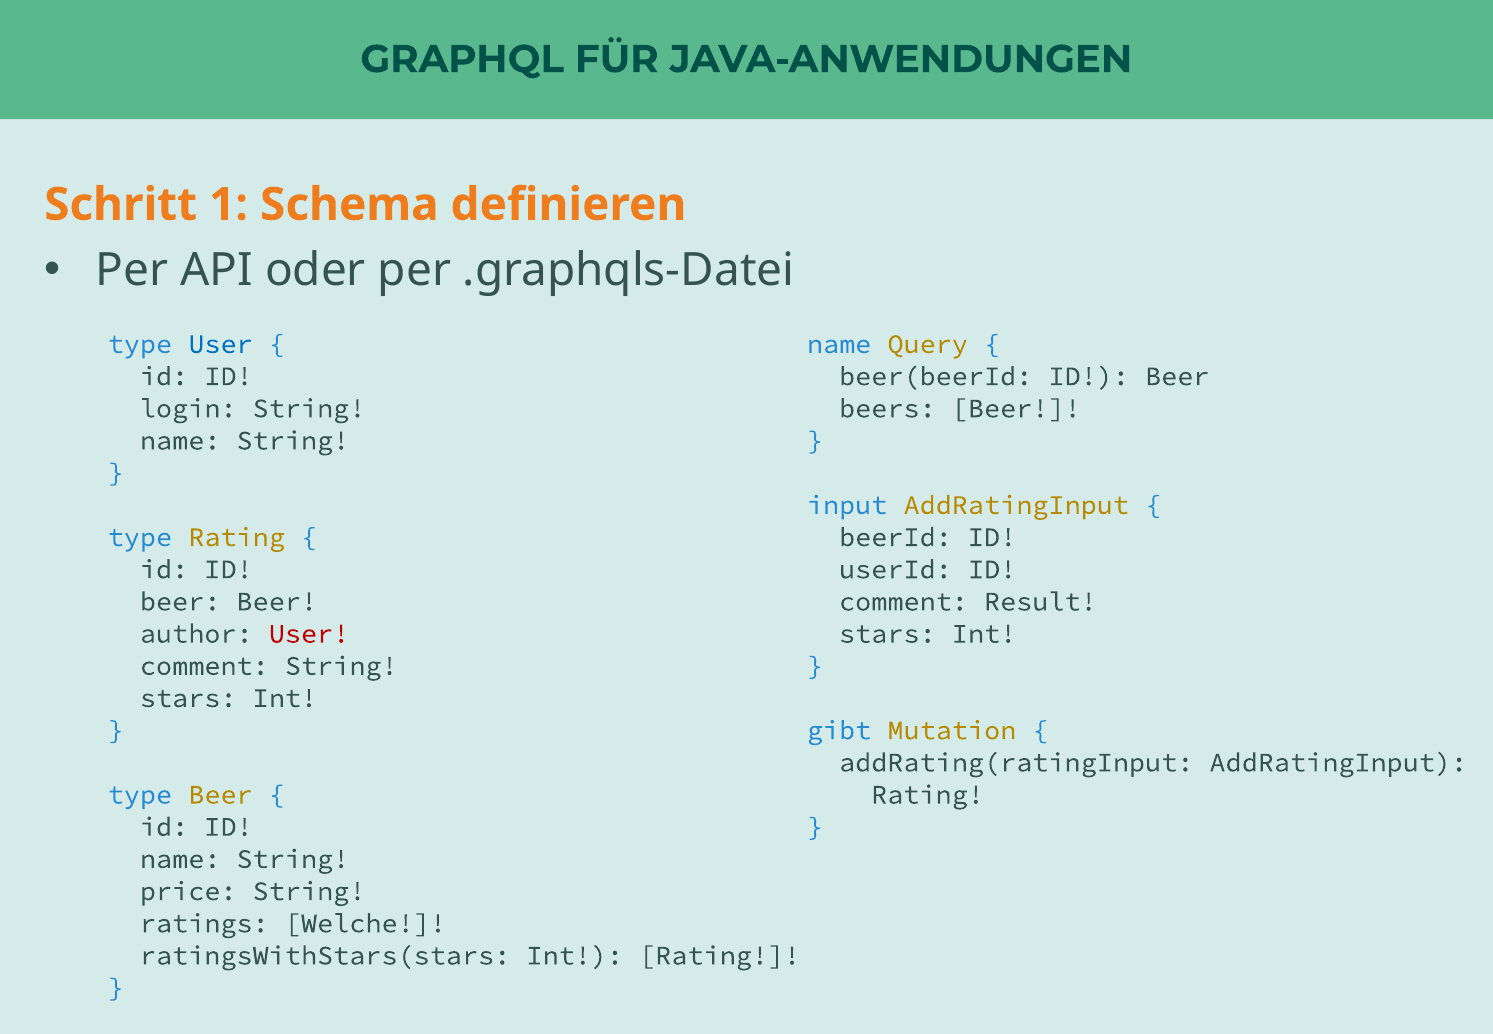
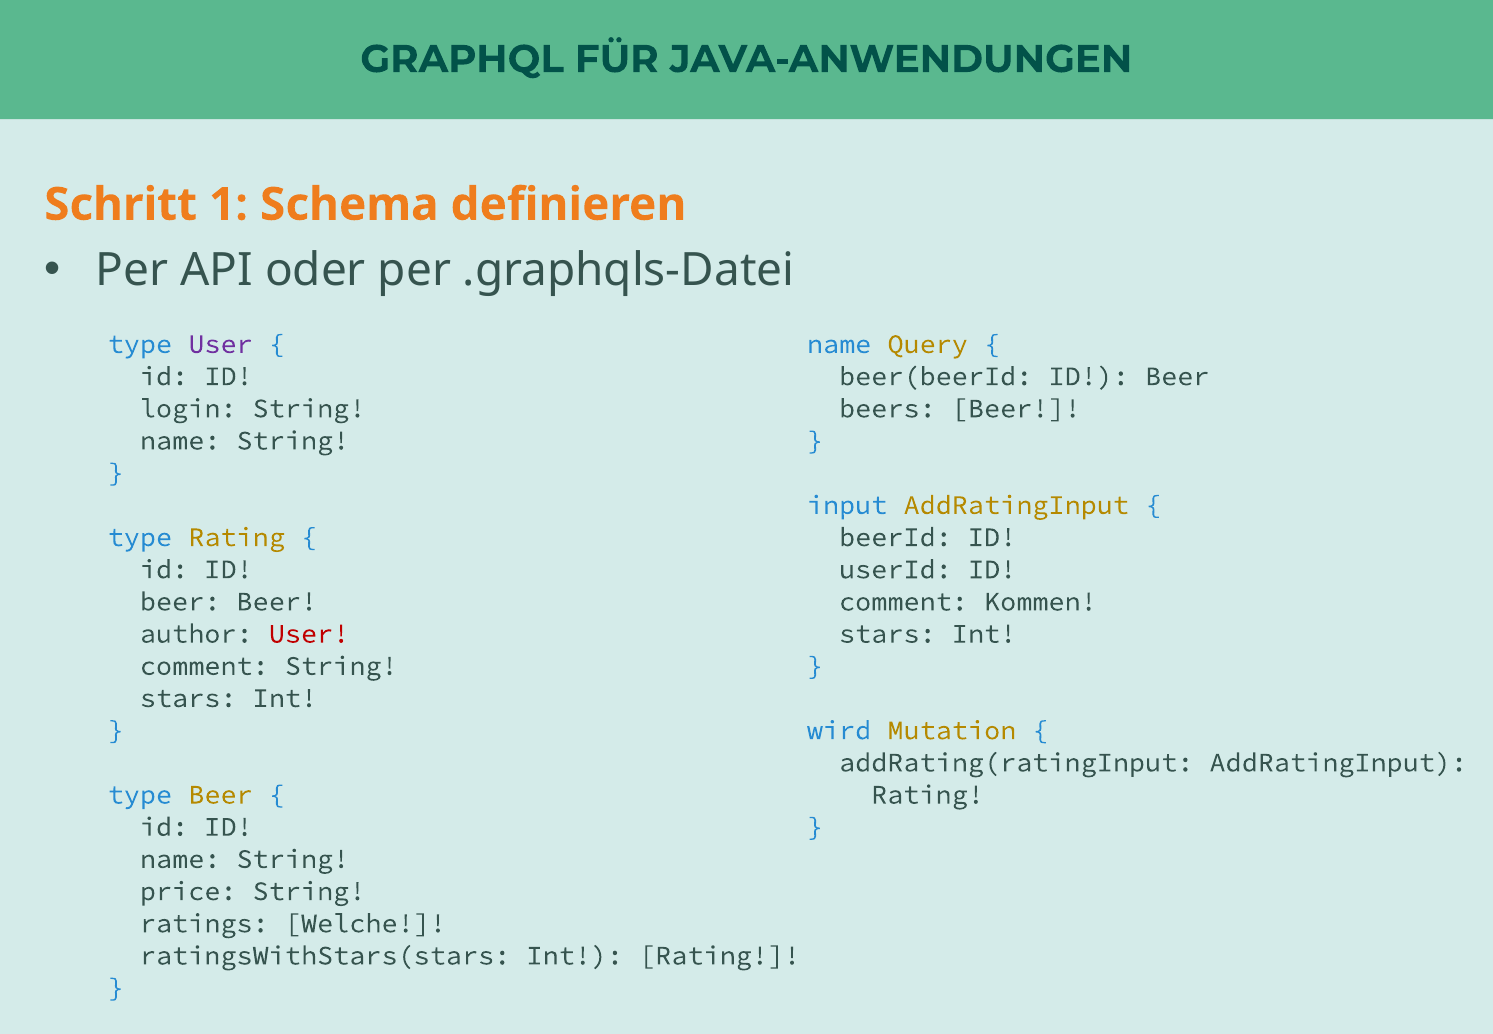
User at (221, 344) colour: blue -> purple
Result: Result -> Kommen
gibt: gibt -> wird
